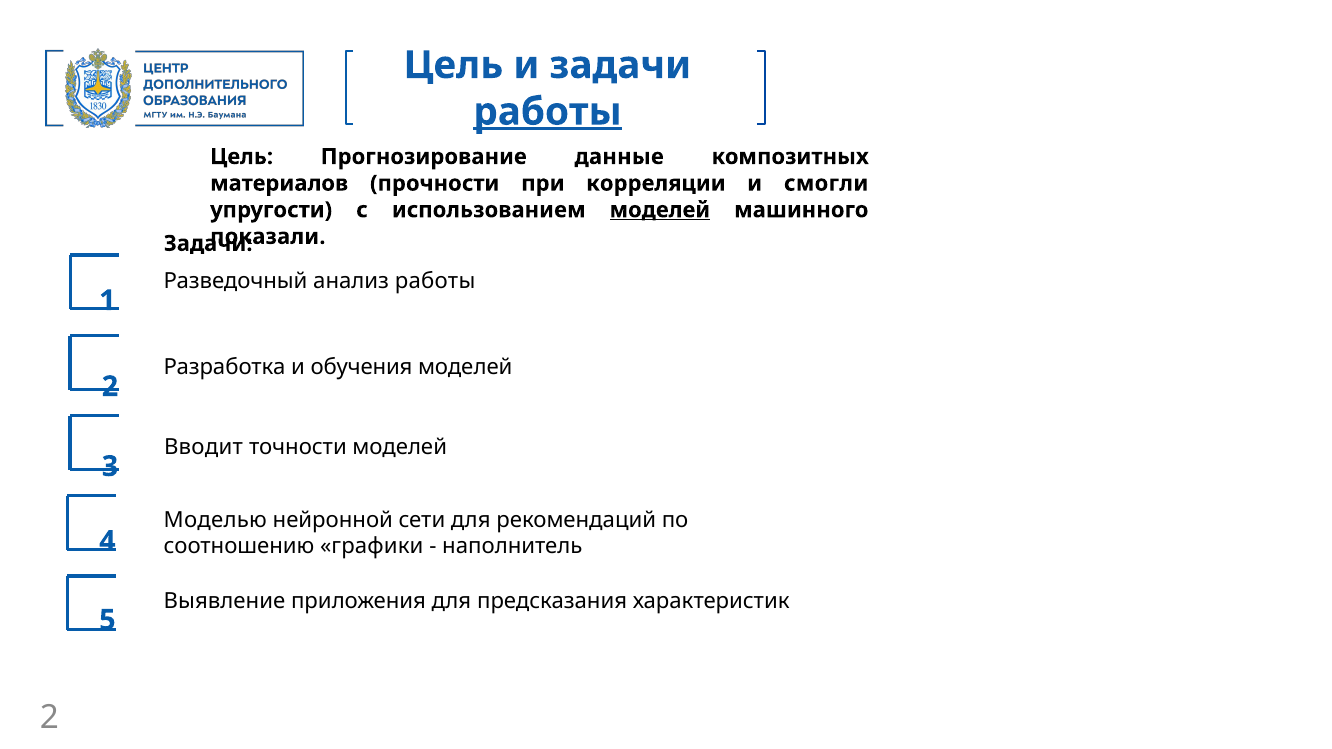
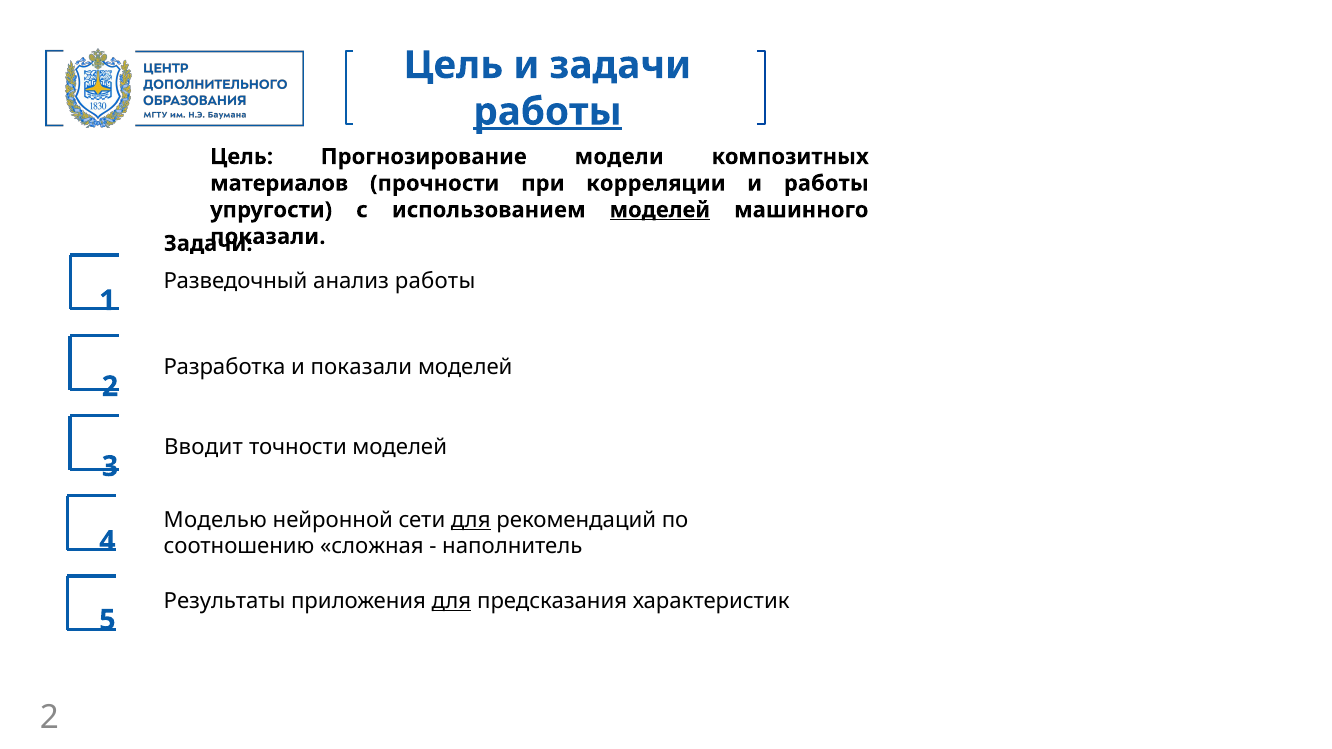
данные: данные -> модели
и смогли: смогли -> работы
и обучения: обучения -> показали
для at (471, 520) underline: none -> present
графики: графики -> сложная
Выявление: Выявление -> Результаты
для at (451, 601) underline: none -> present
